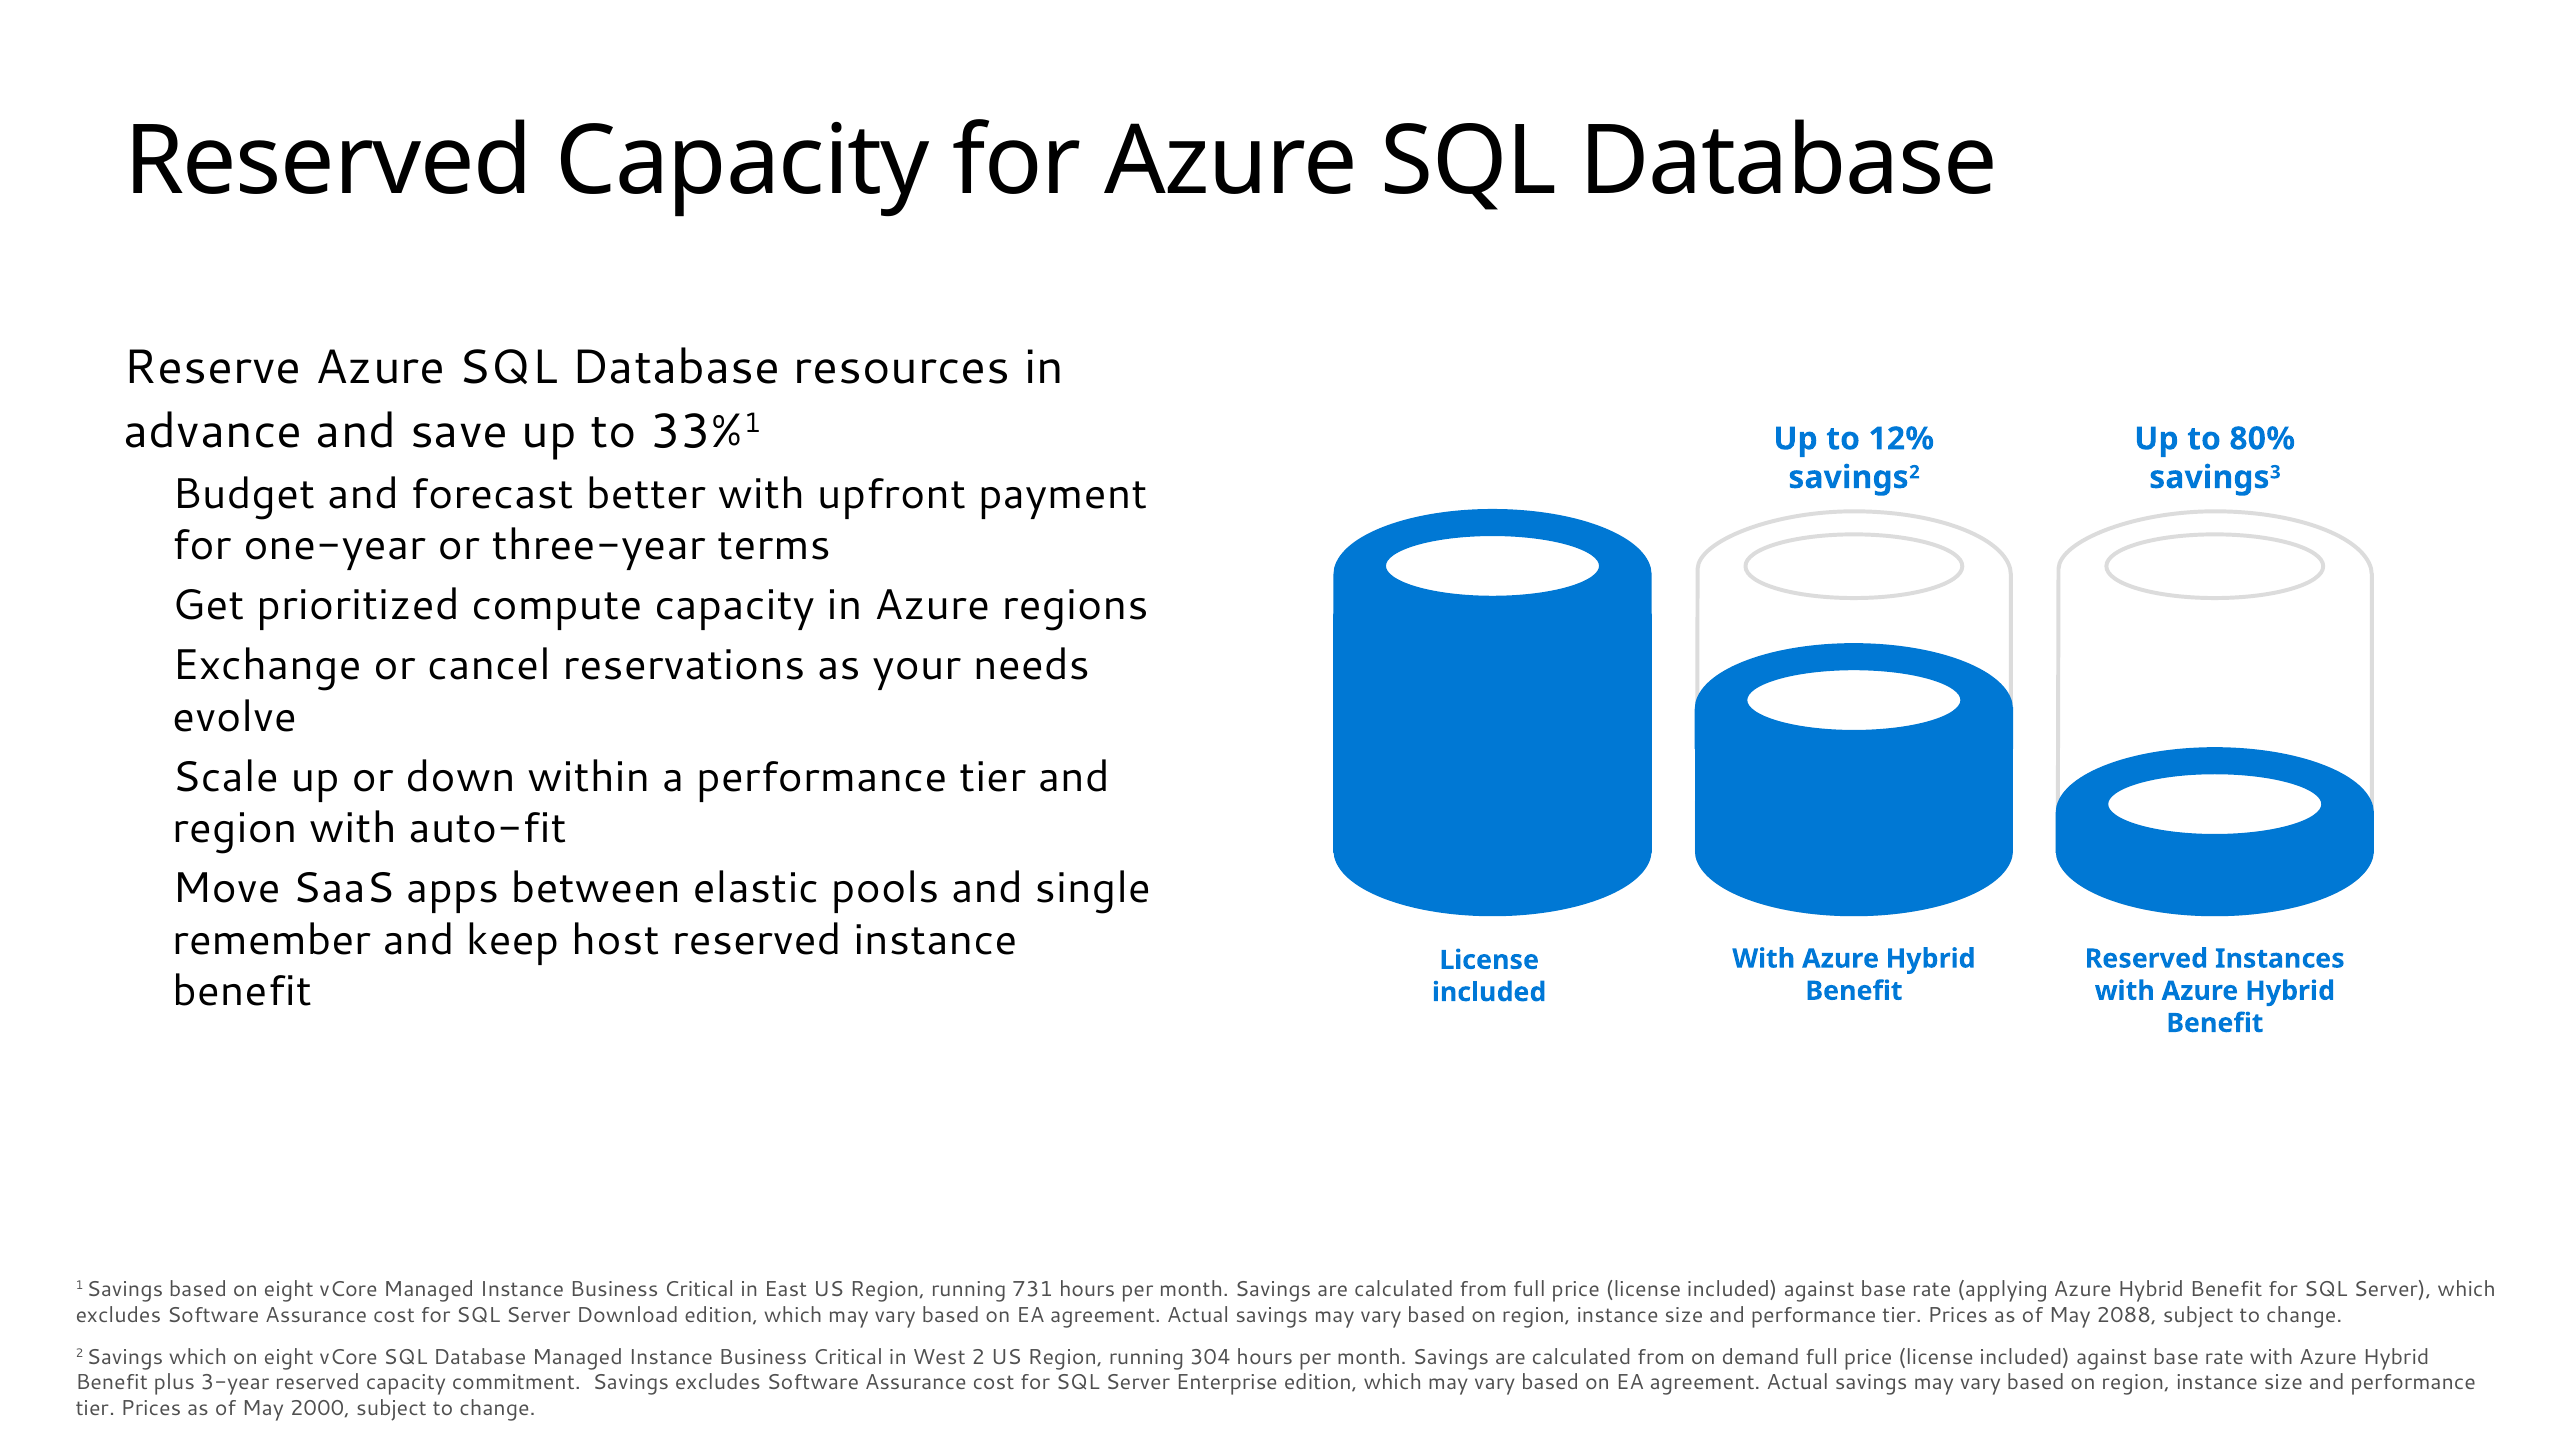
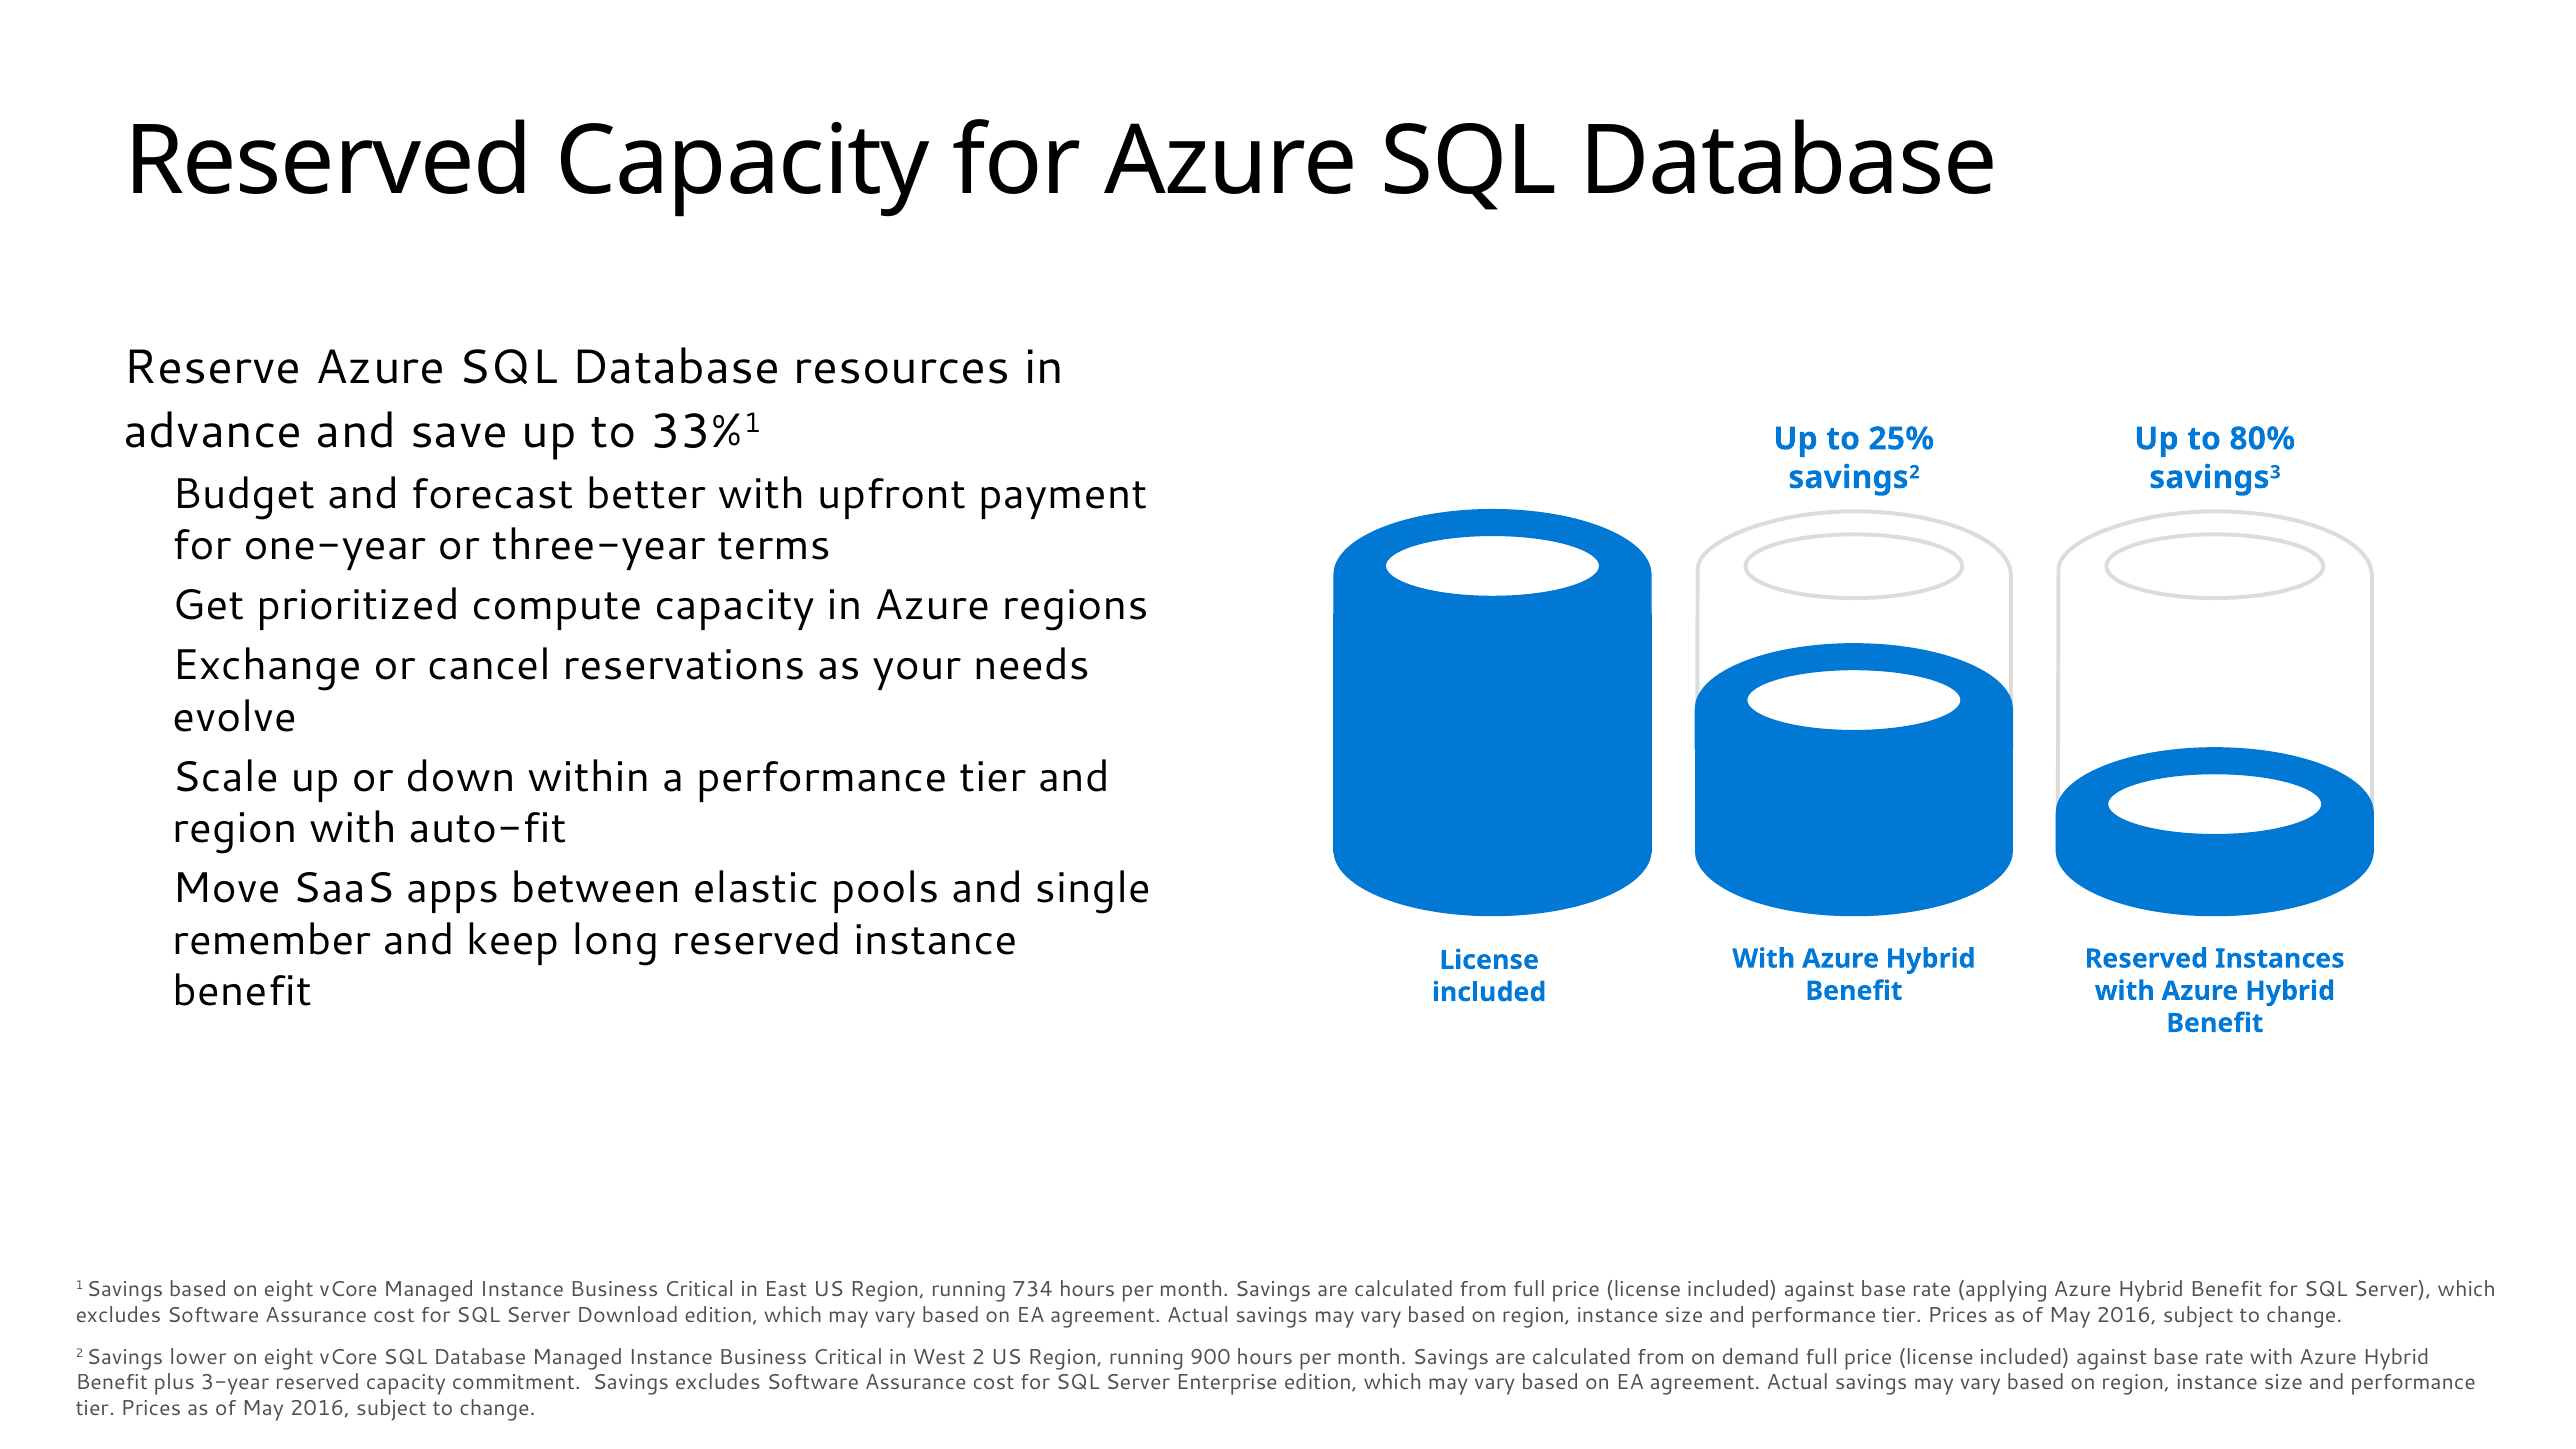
12%: 12% -> 25%
host: host -> long
731: 731 -> 734
2088 at (2127, 1315): 2088 -> 2016
Savings which: which -> lower
304: 304 -> 900
2000 at (320, 1408): 2000 -> 2016
